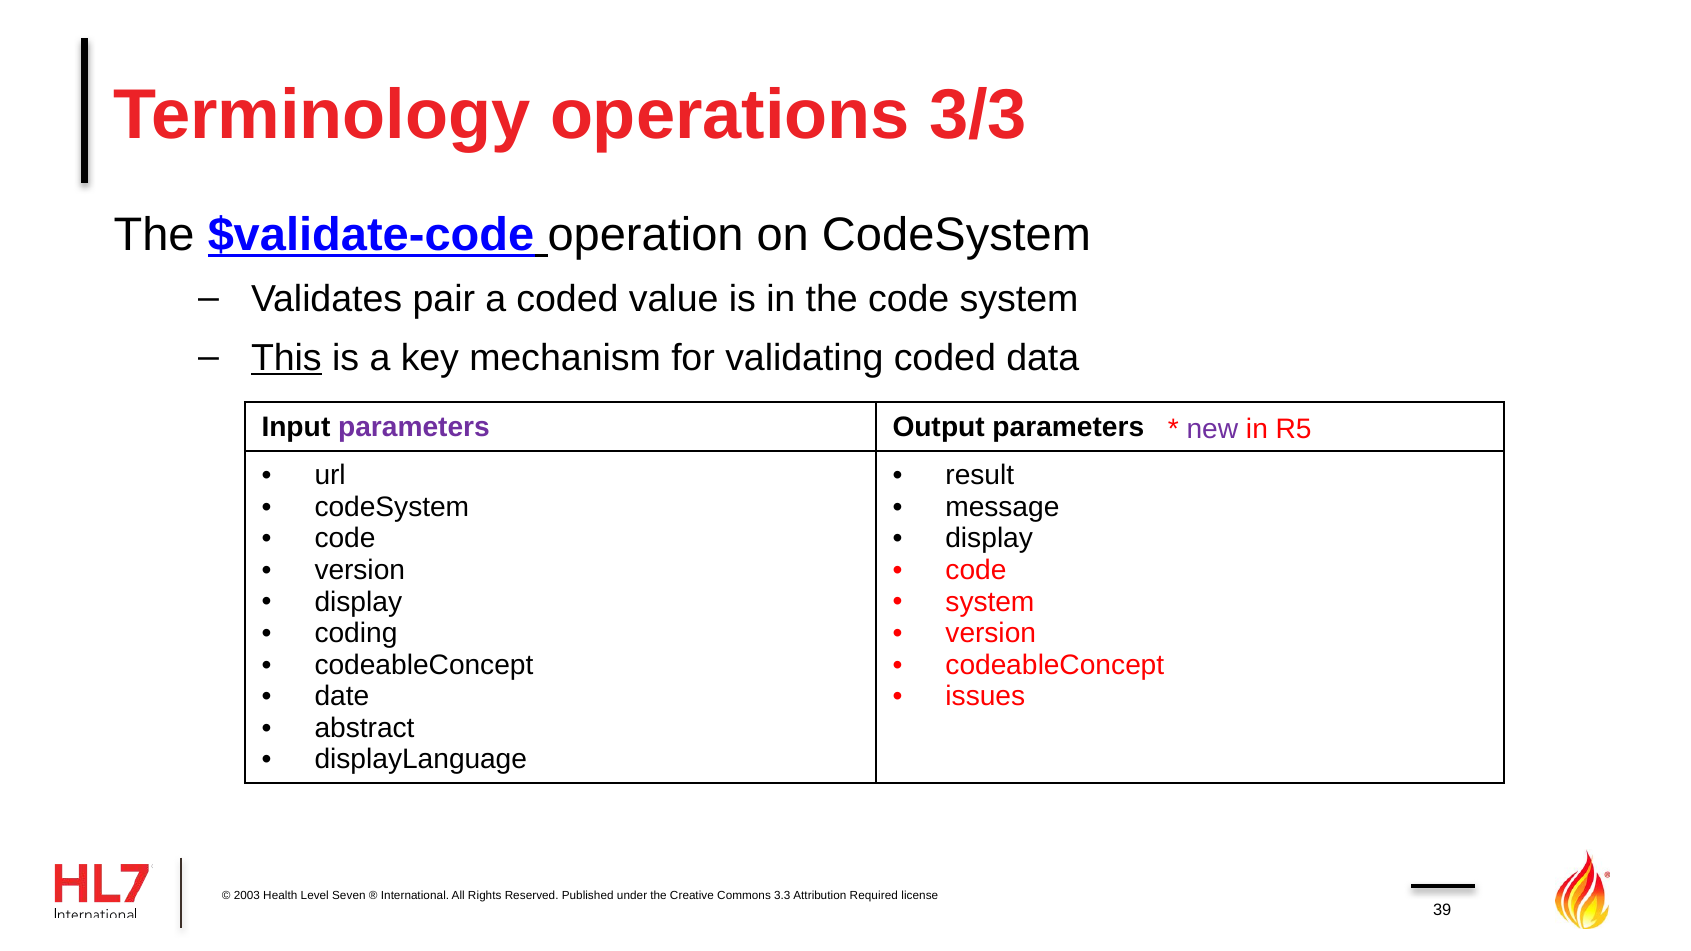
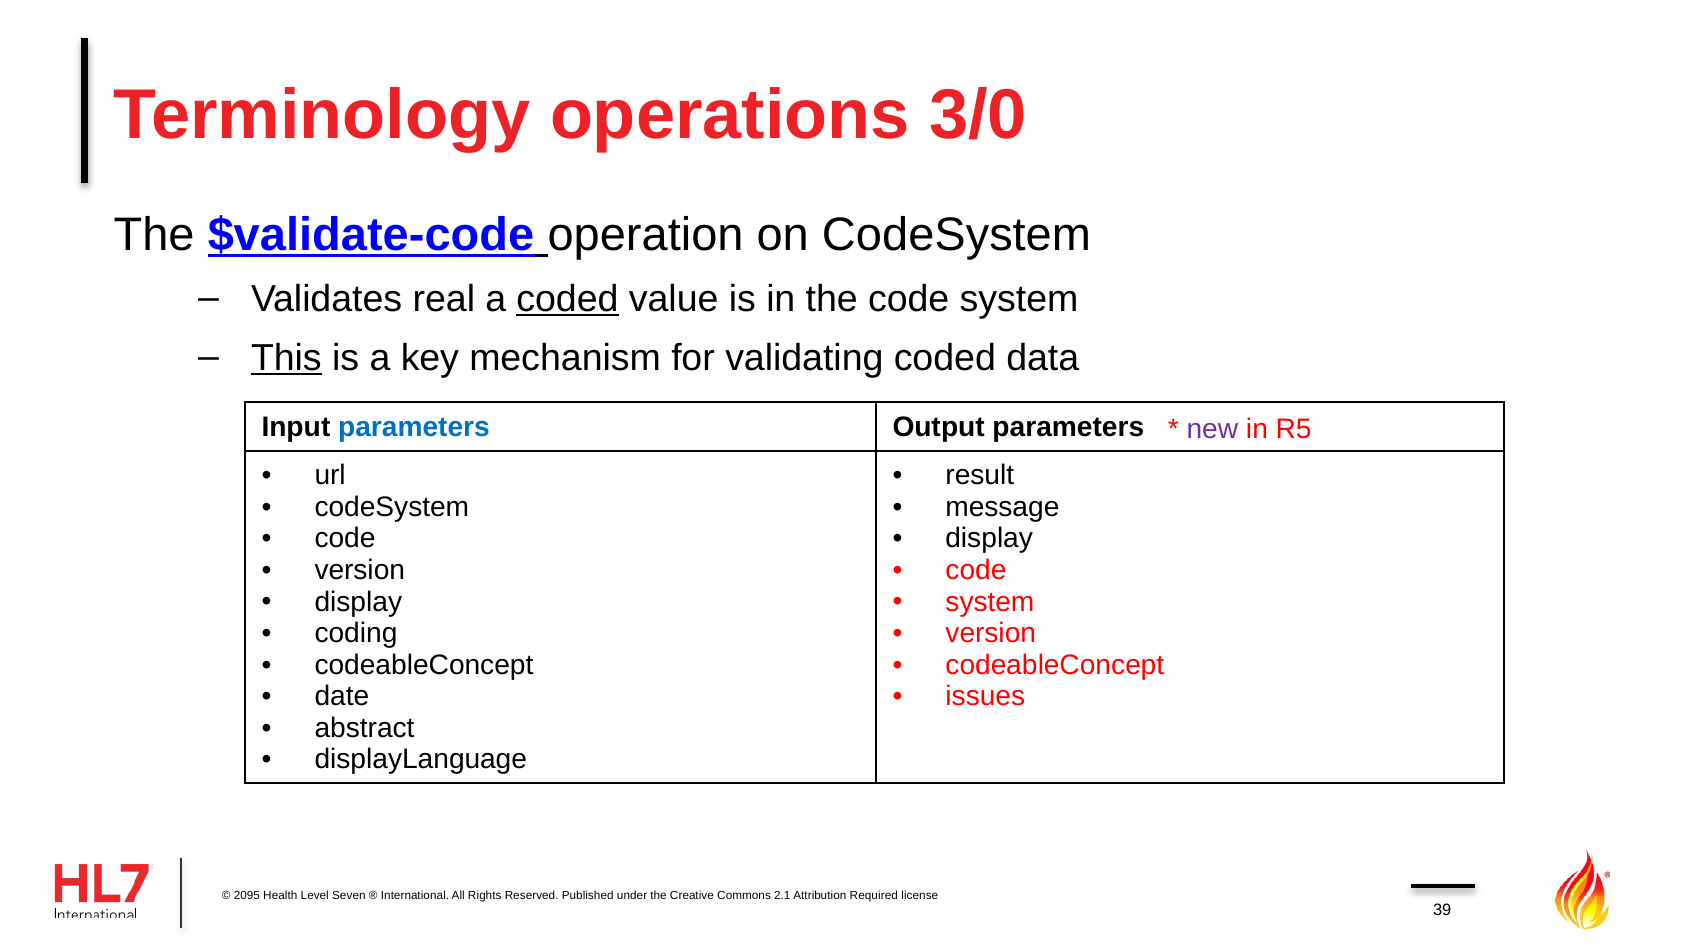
3/3: 3/3 -> 3/0
pair: pair -> real
coded at (567, 299) underline: none -> present
parameters at (414, 427) colour: purple -> blue
2003: 2003 -> 2095
3.3: 3.3 -> 2.1
